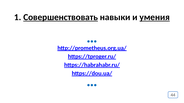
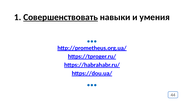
умения underline: present -> none
